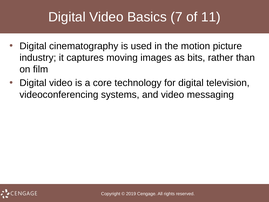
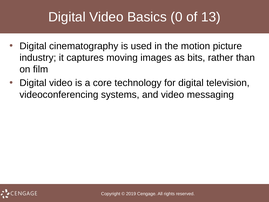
7: 7 -> 0
11: 11 -> 13
